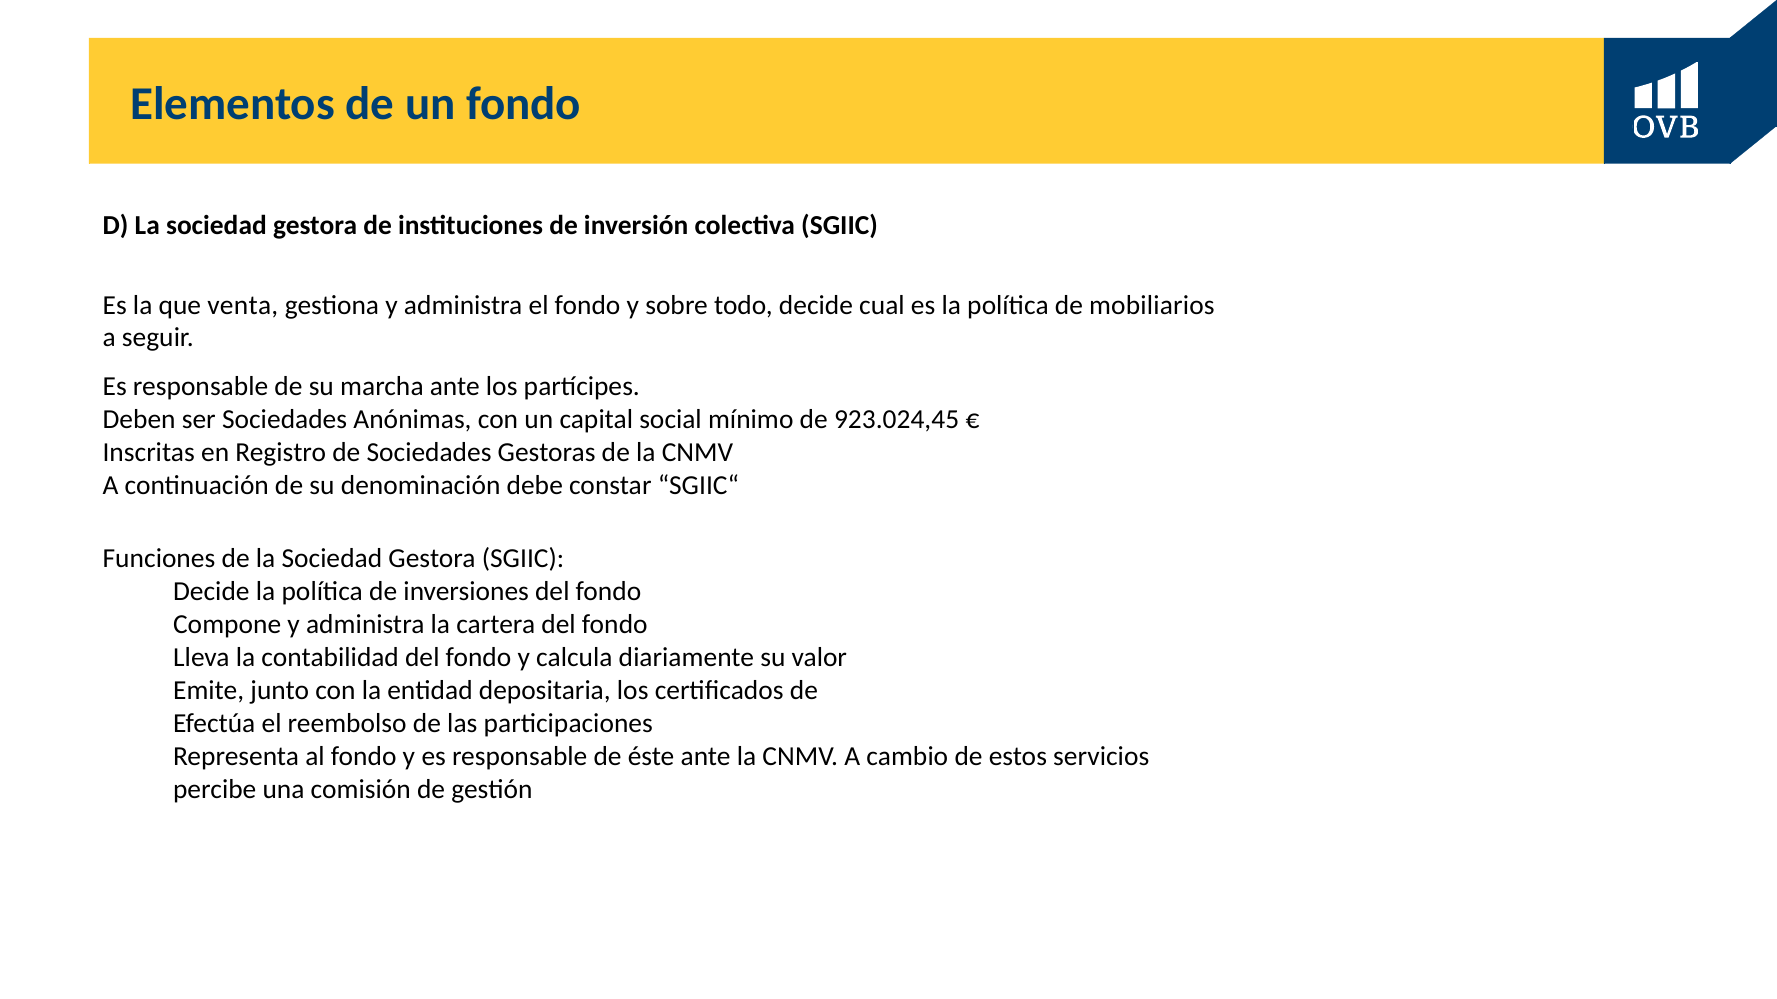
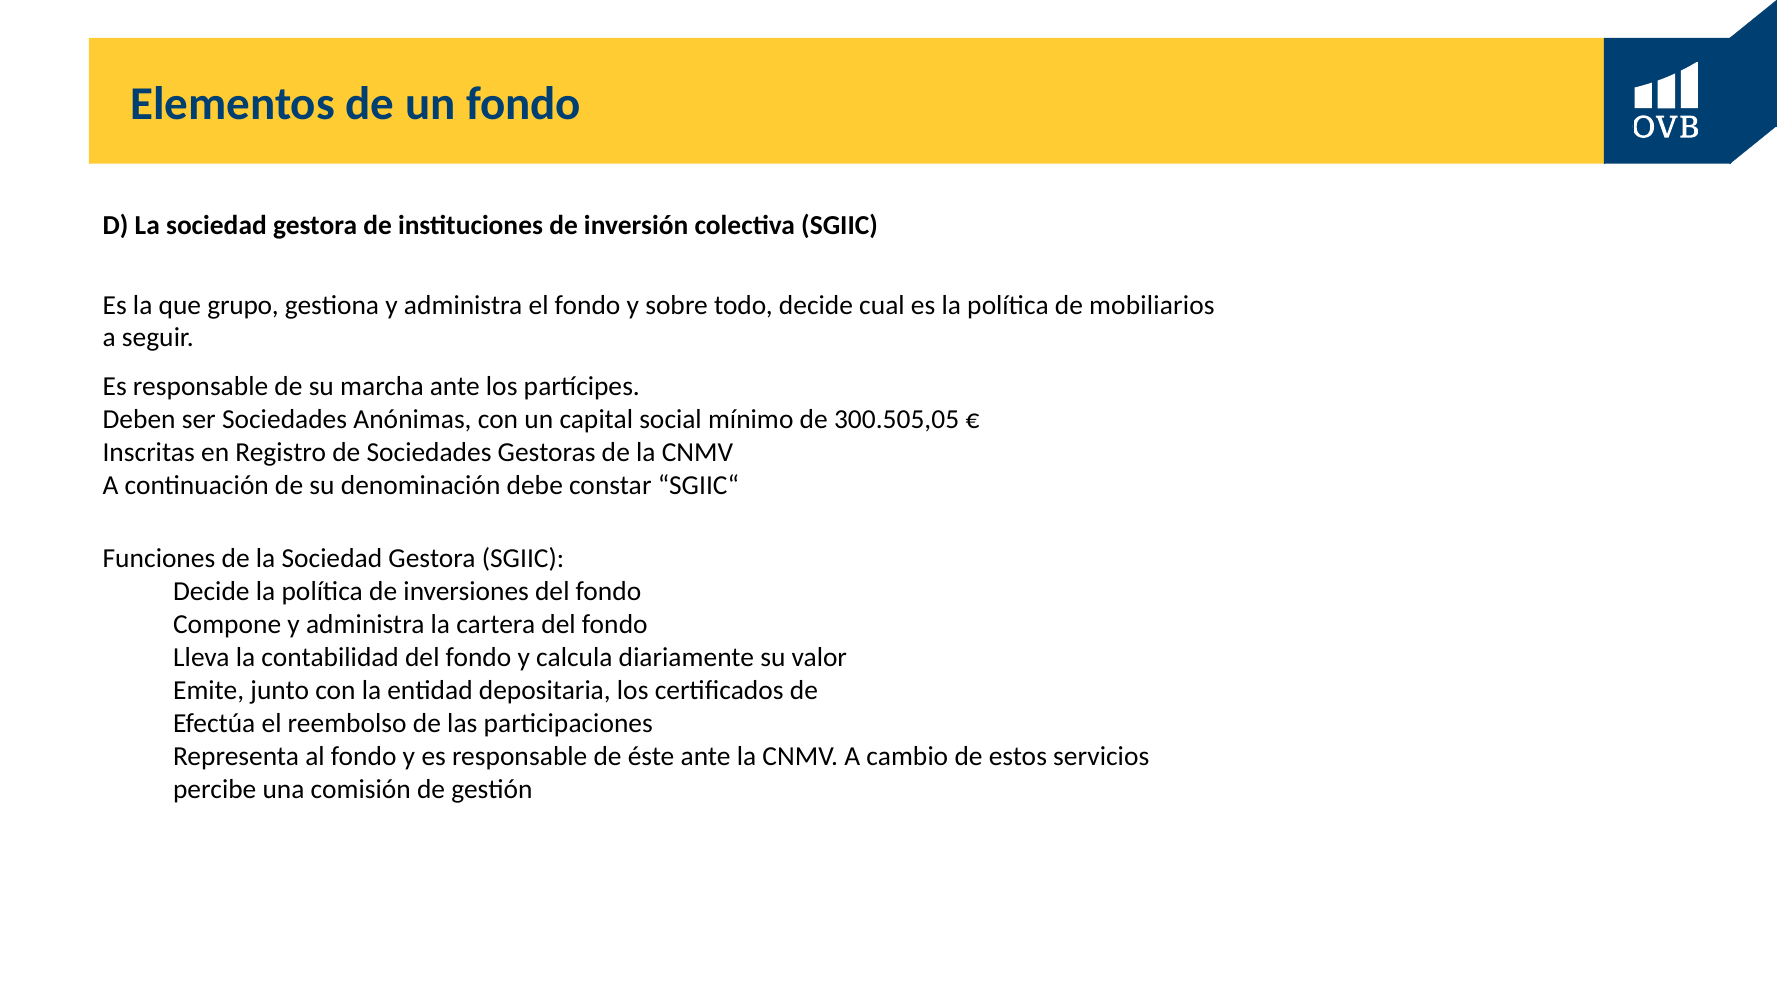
venta: venta -> grupo
923.024,45: 923.024,45 -> 300.505,05
